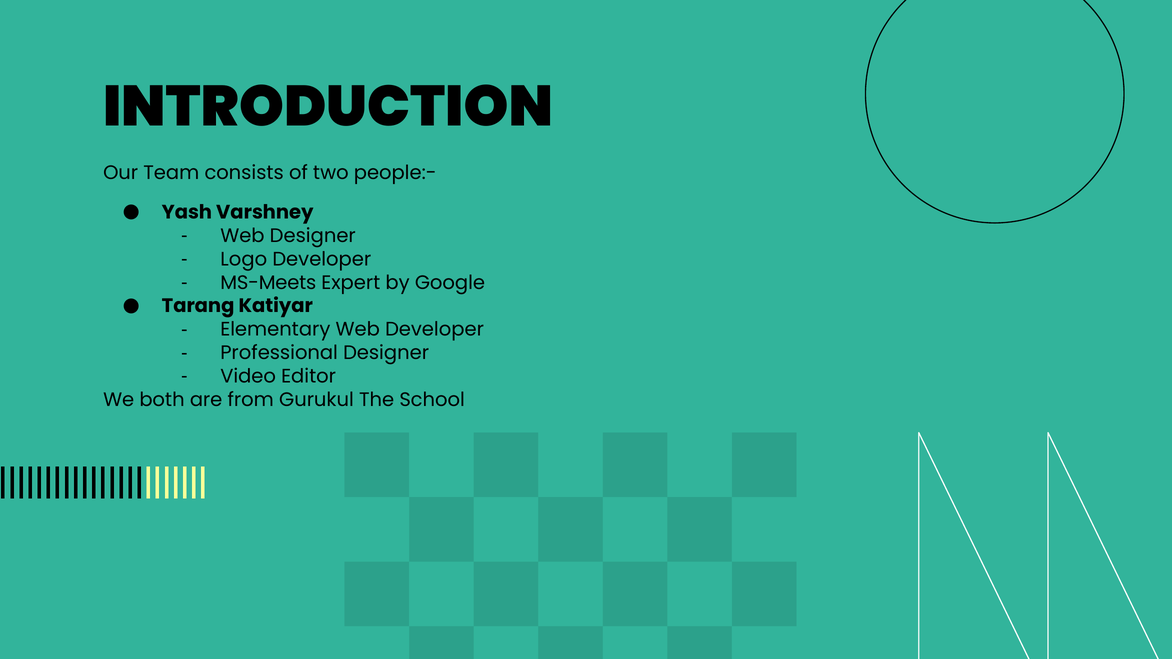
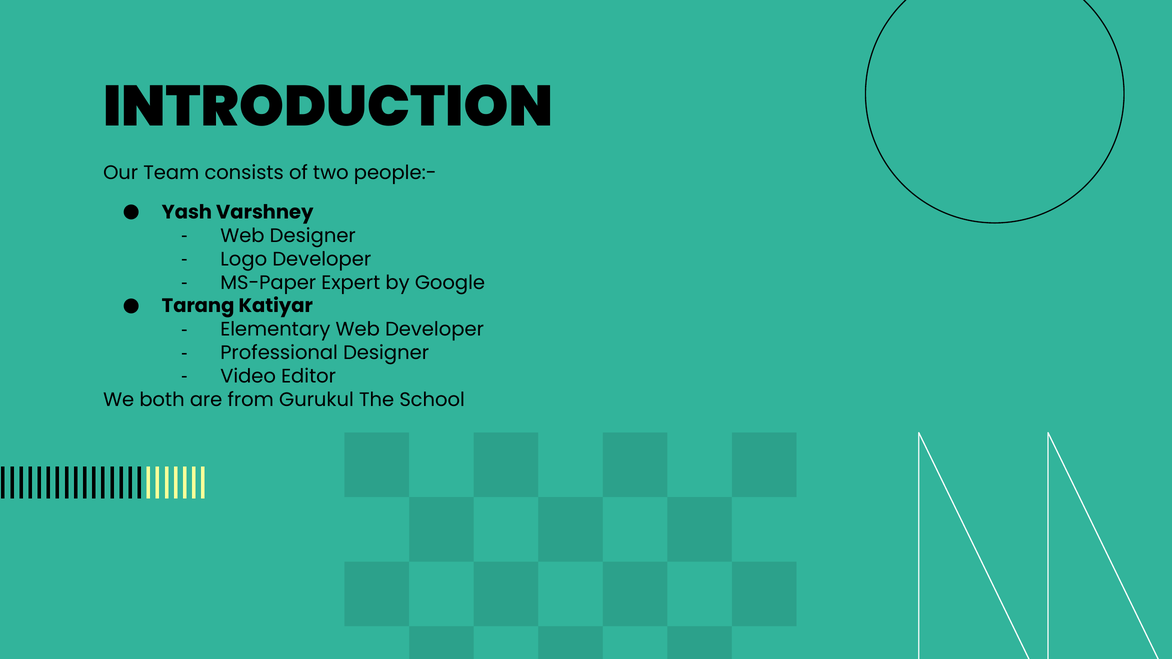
MS-Meets: MS-Meets -> MS-Paper
